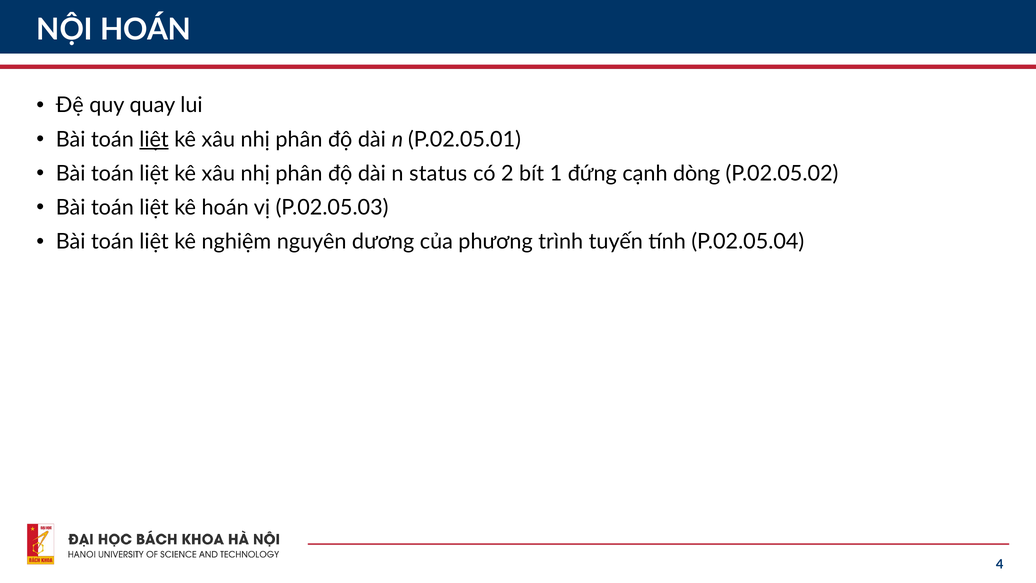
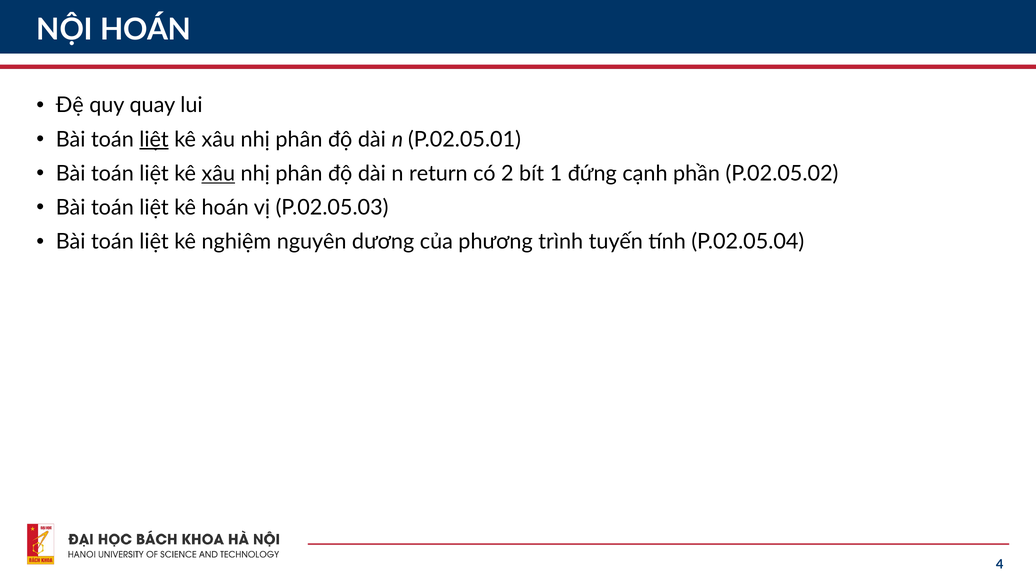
xâu at (218, 174) underline: none -> present
status: status -> return
dòng: dòng -> phần
